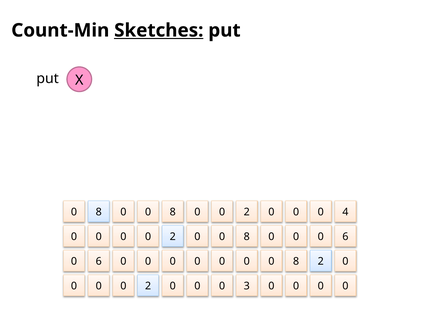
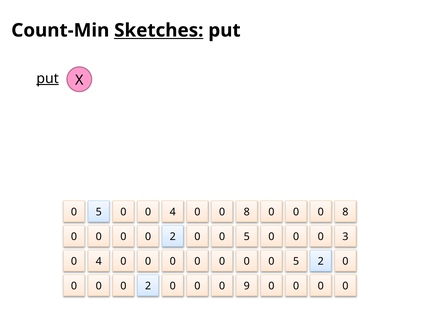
put at (48, 78) underline: none -> present
8 at (99, 212): 8 -> 5
8 at (173, 212): 8 -> 4
2 at (247, 212): 2 -> 8
0 0 0 4: 4 -> 8
2 0 0 8: 8 -> 5
0 0 6: 6 -> 3
6 at (99, 262): 6 -> 4
0 0 0 8: 8 -> 5
3: 3 -> 9
